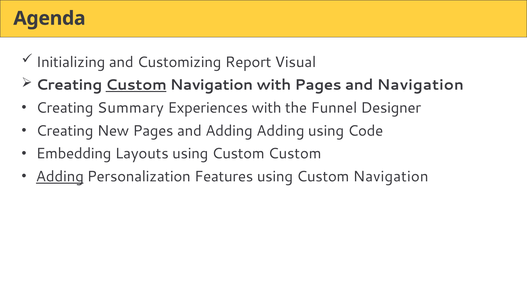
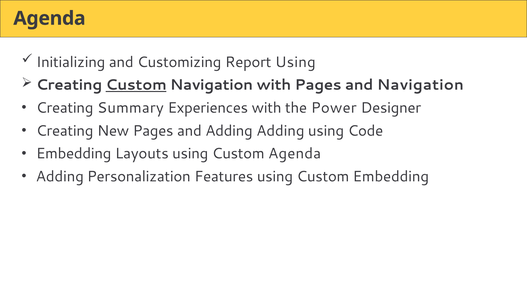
Report Visual: Visual -> Using
Funnel: Funnel -> Power
Custom Custom: Custom -> Agenda
Adding at (60, 177) underline: present -> none
using Custom Navigation: Navigation -> Embedding
